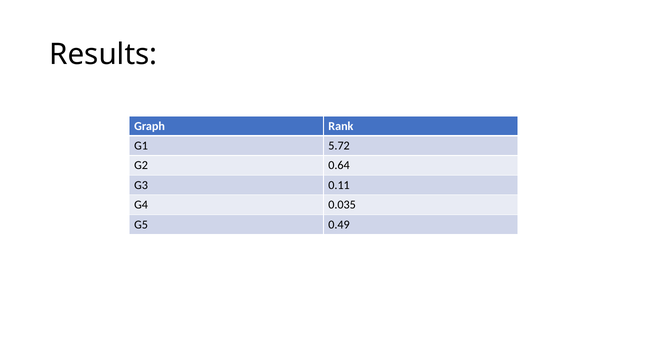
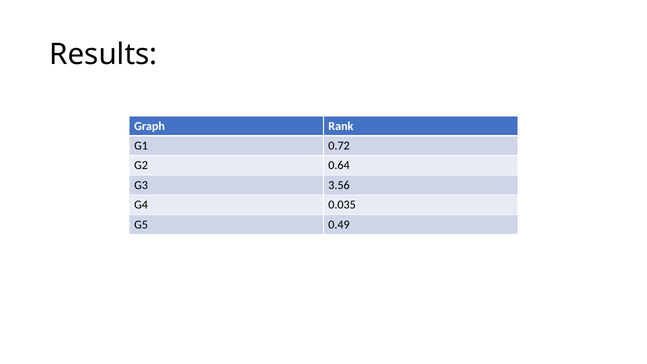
5.72: 5.72 -> 0.72
0.11: 0.11 -> 3.56
